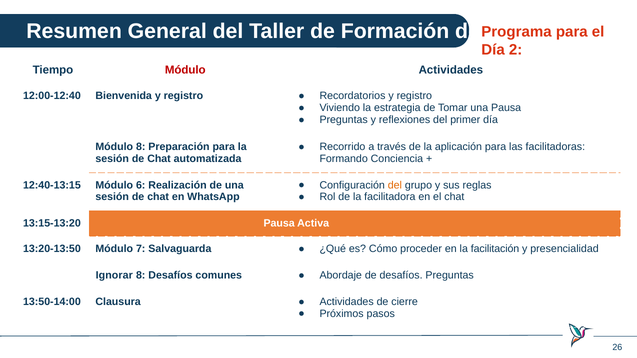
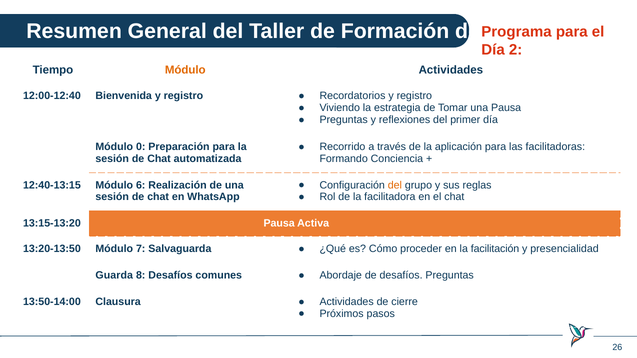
Módulo at (185, 70) colour: red -> orange
Módulo 8: 8 -> 0
Ignorar: Ignorar -> Guarda
